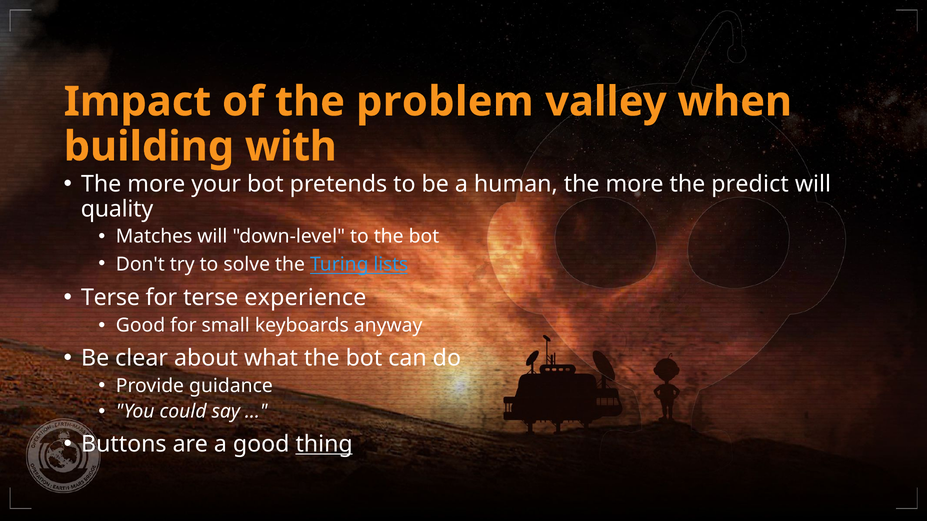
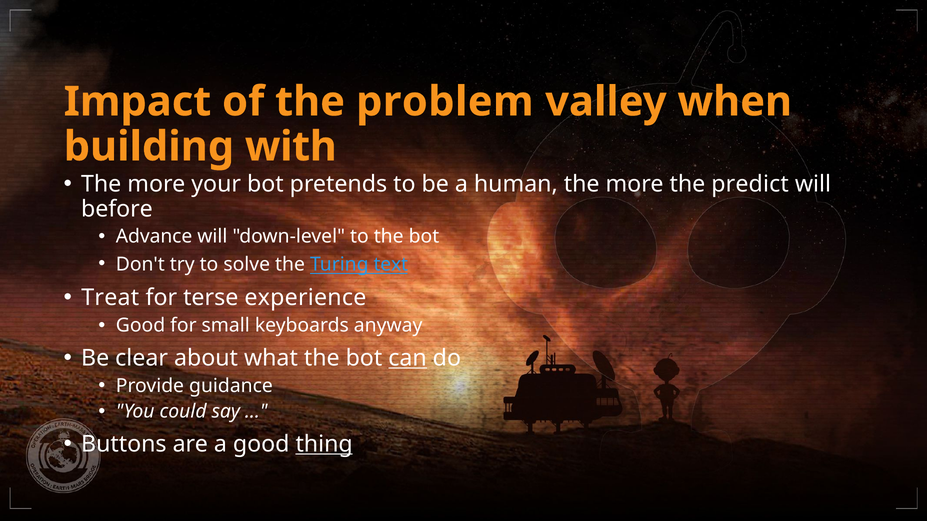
quality: quality -> before
Matches: Matches -> Advance
lists: lists -> text
Terse at (110, 298): Terse -> Treat
can underline: none -> present
